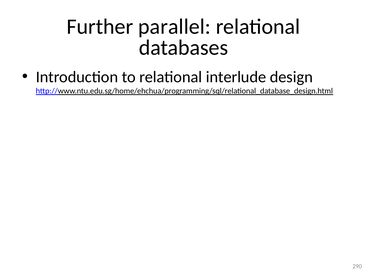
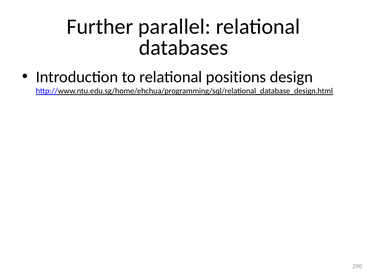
interlude: interlude -> positions
